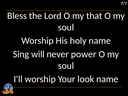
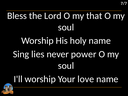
will: will -> lies
look: look -> love
